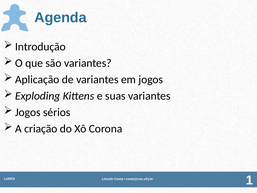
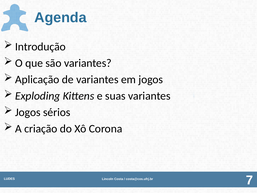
1: 1 -> 7
